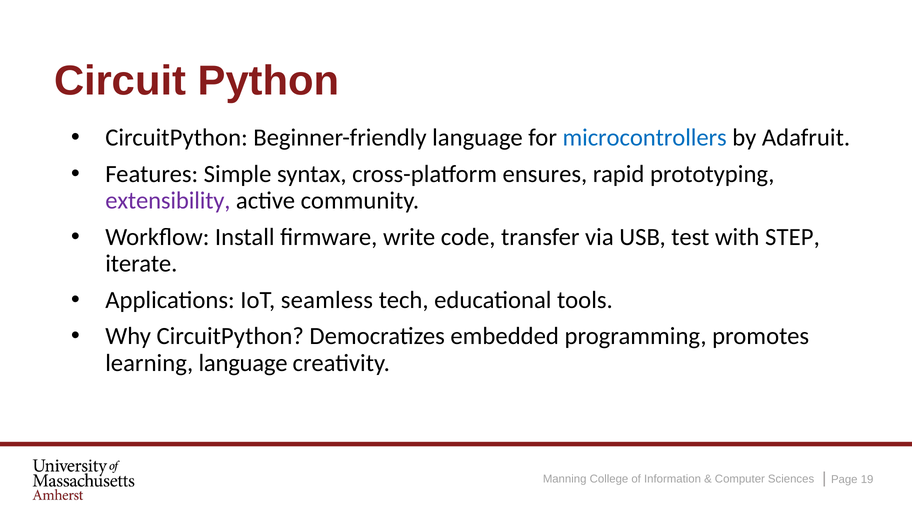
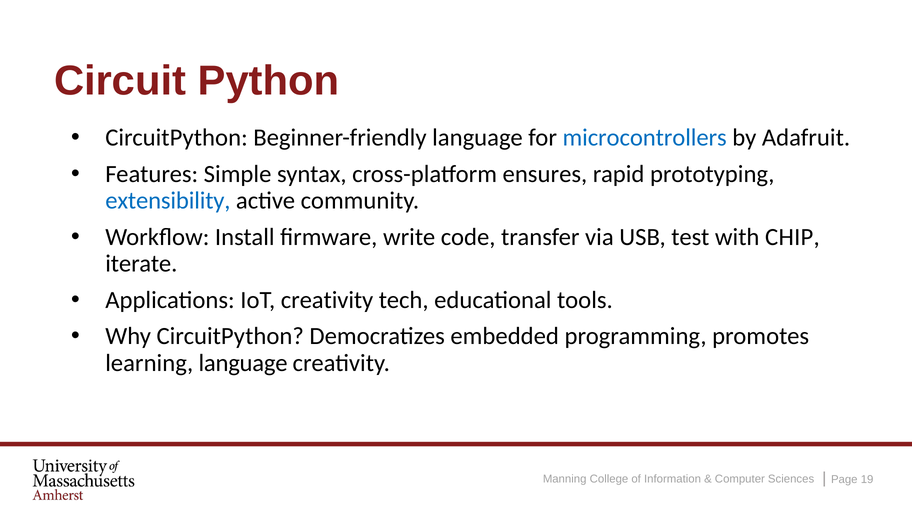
extensibility colour: purple -> blue
STEP: STEP -> CHIP
IoT seamless: seamless -> creativity
